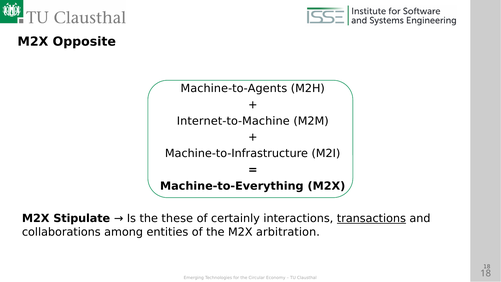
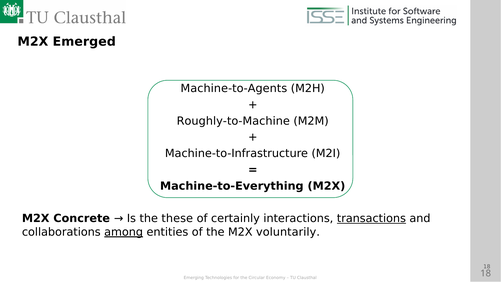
Opposite: Opposite -> Emerged
Internet-to-Machine: Internet-to-Machine -> Roughly-to-Machine
Stipulate: Stipulate -> Concrete
among underline: none -> present
arbitration: arbitration -> voluntarily
